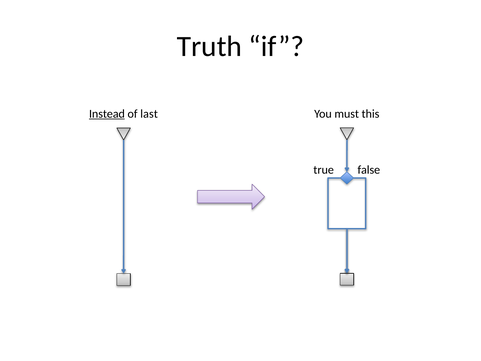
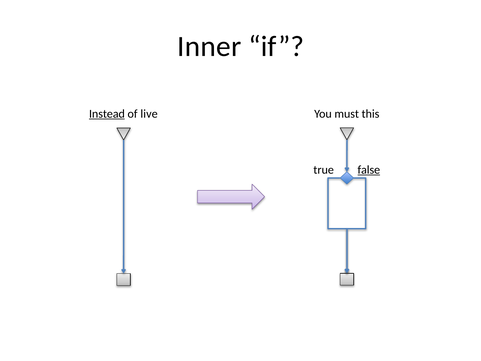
Truth: Truth -> Inner
last: last -> live
false underline: none -> present
